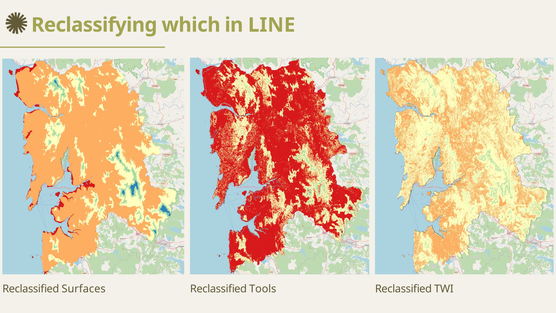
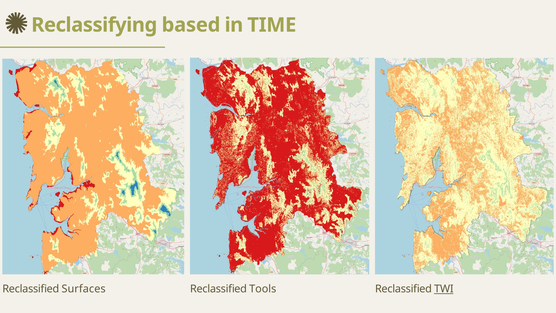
which: which -> based
LINE: LINE -> TIME
TWI underline: none -> present
